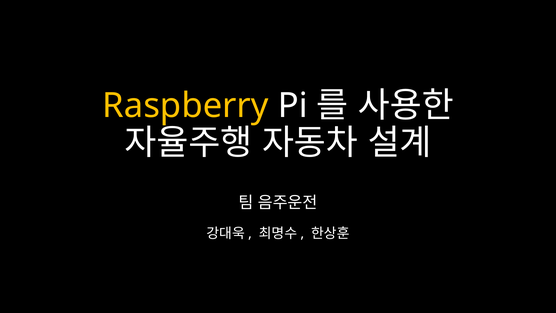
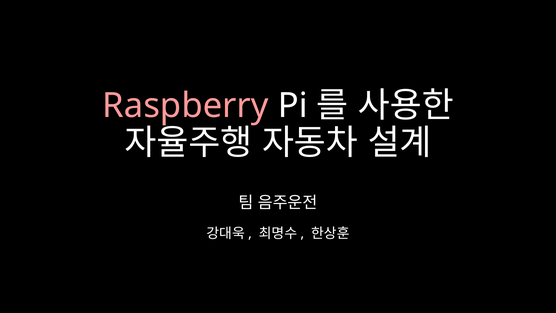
Raspberry colour: yellow -> pink
